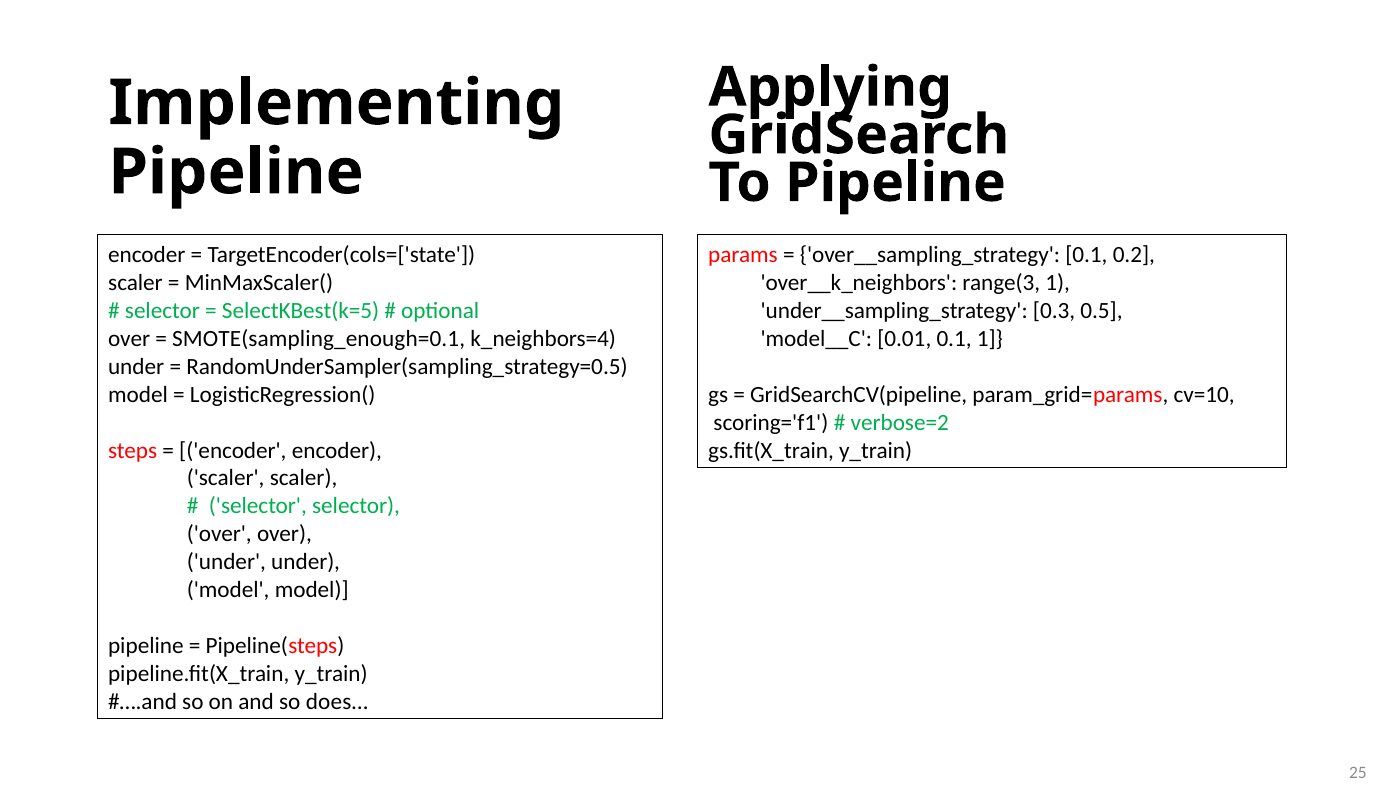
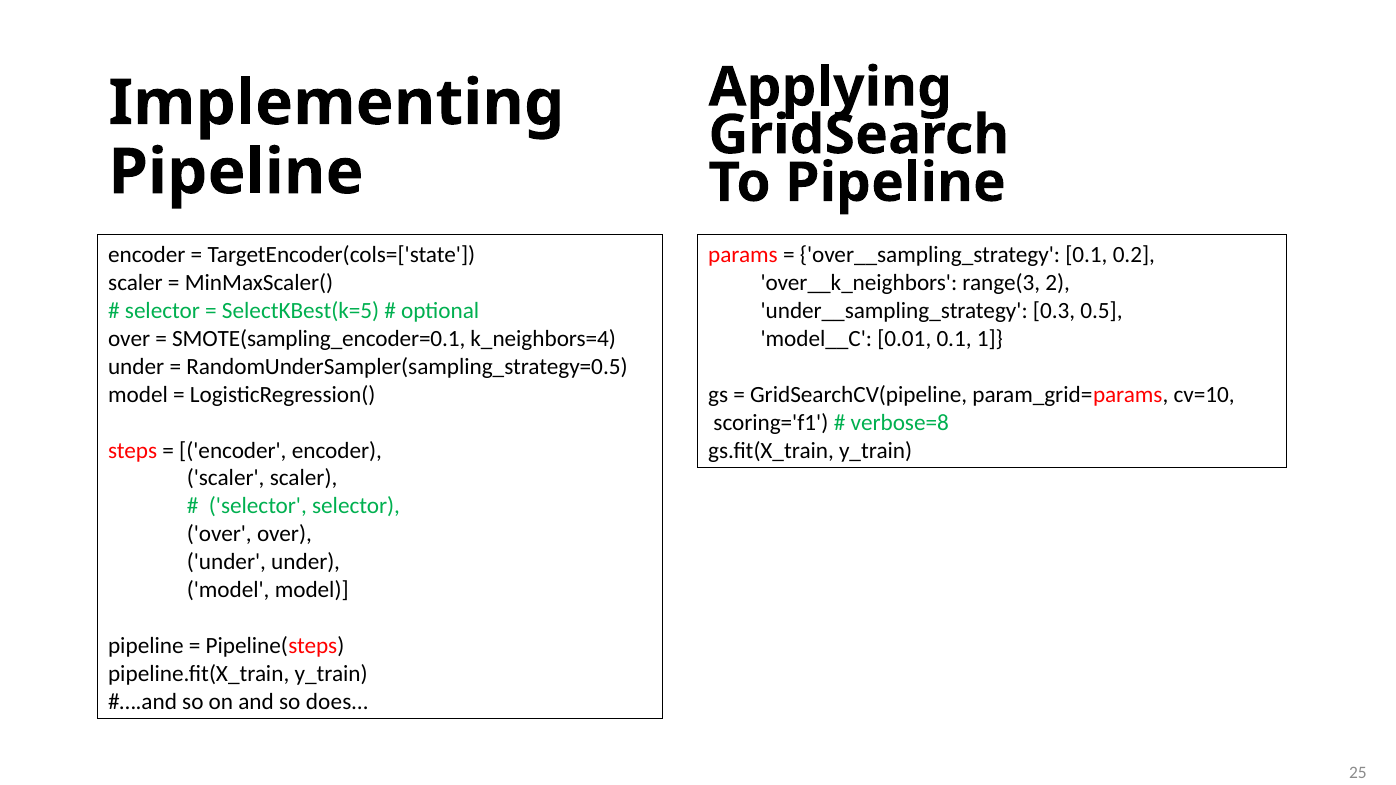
range(3 1: 1 -> 2
SMOTE(sampling_enough=0.1: SMOTE(sampling_enough=0.1 -> SMOTE(sampling_encoder=0.1
verbose=2: verbose=2 -> verbose=8
